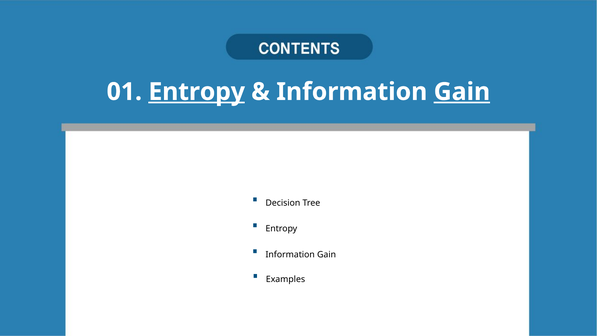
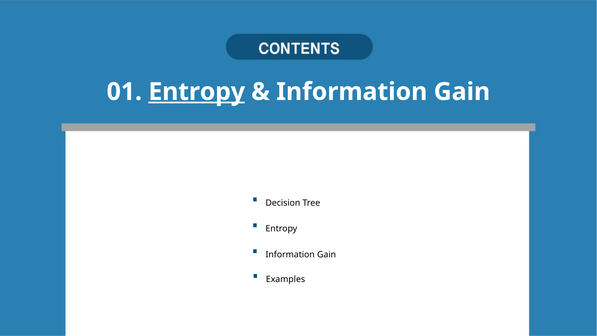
Gain at (462, 92) underline: present -> none
